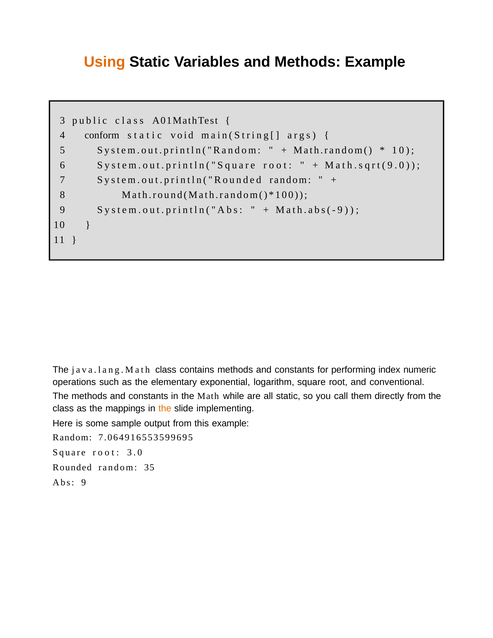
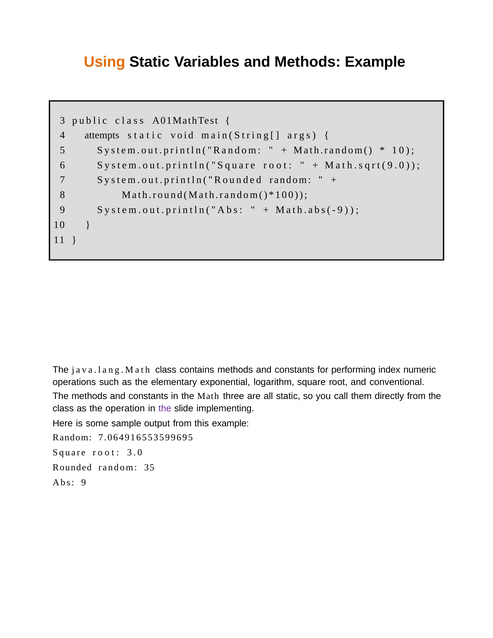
conform: conform -> attempts
while: while -> three
mappings: mappings -> operation
the at (165, 408) colour: orange -> purple
